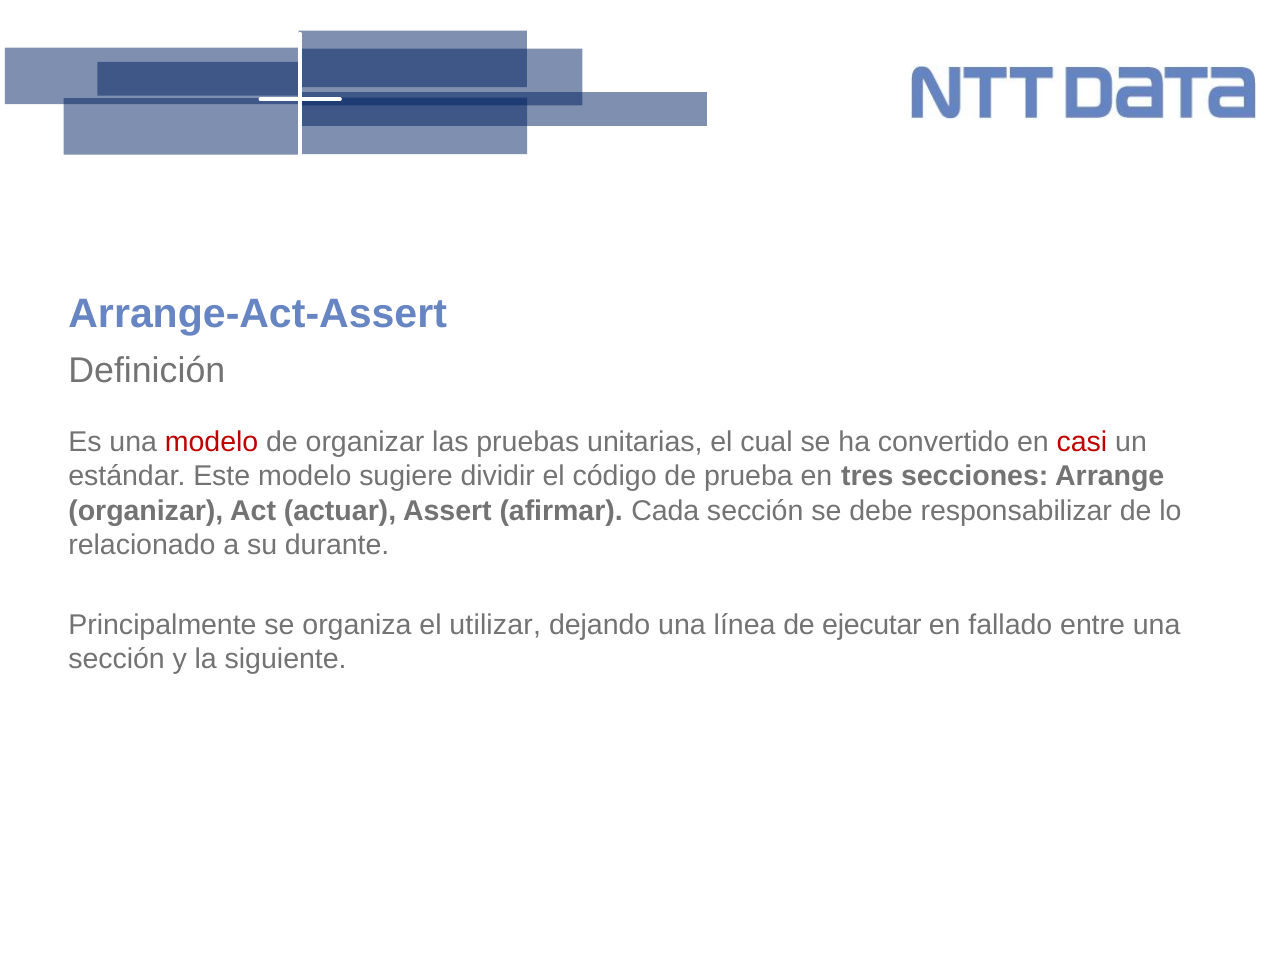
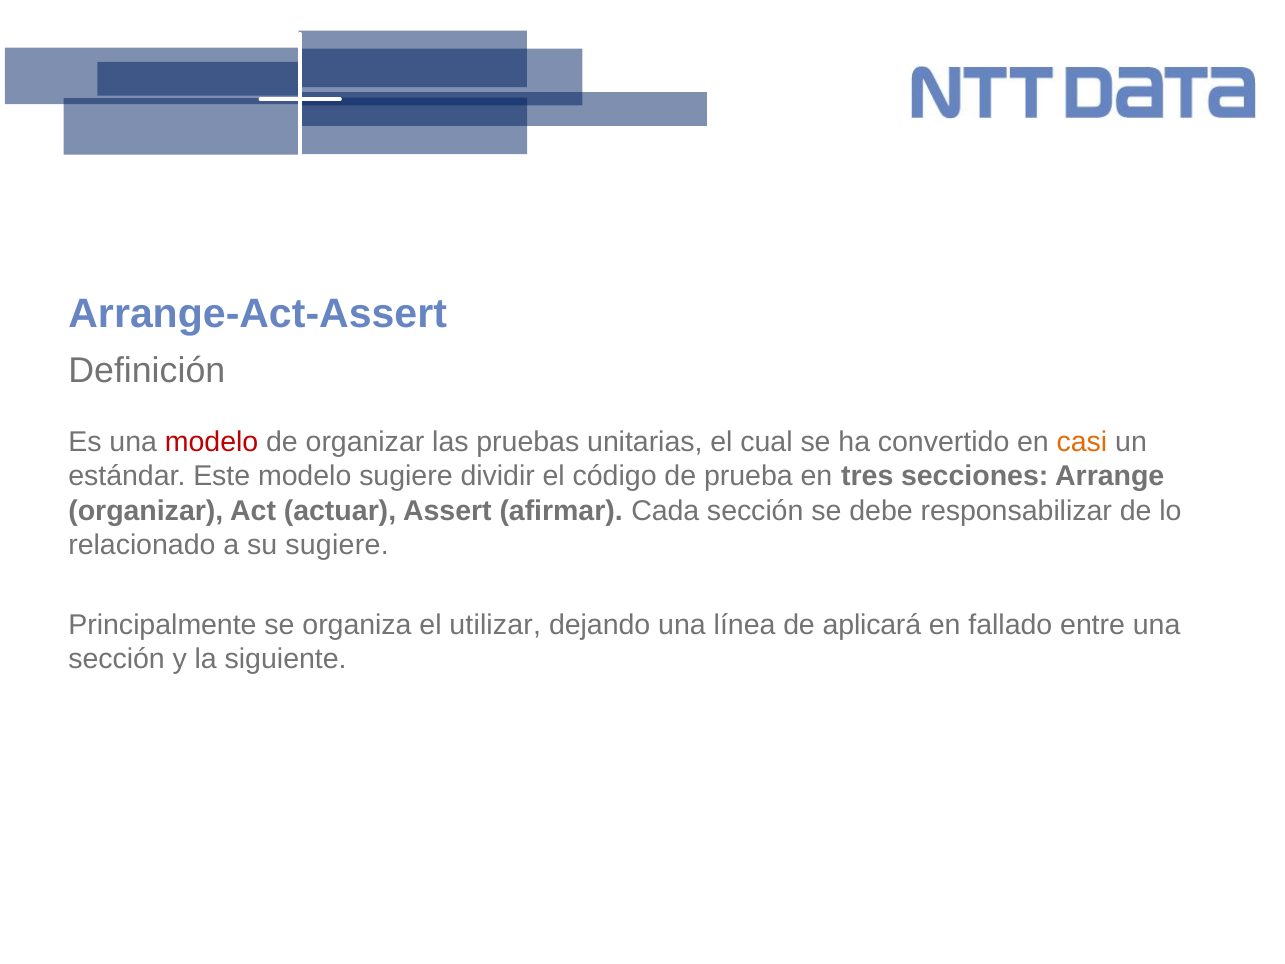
casi colour: red -> orange
su durante: durante -> sugiere
ejecutar: ejecutar -> aplicará
